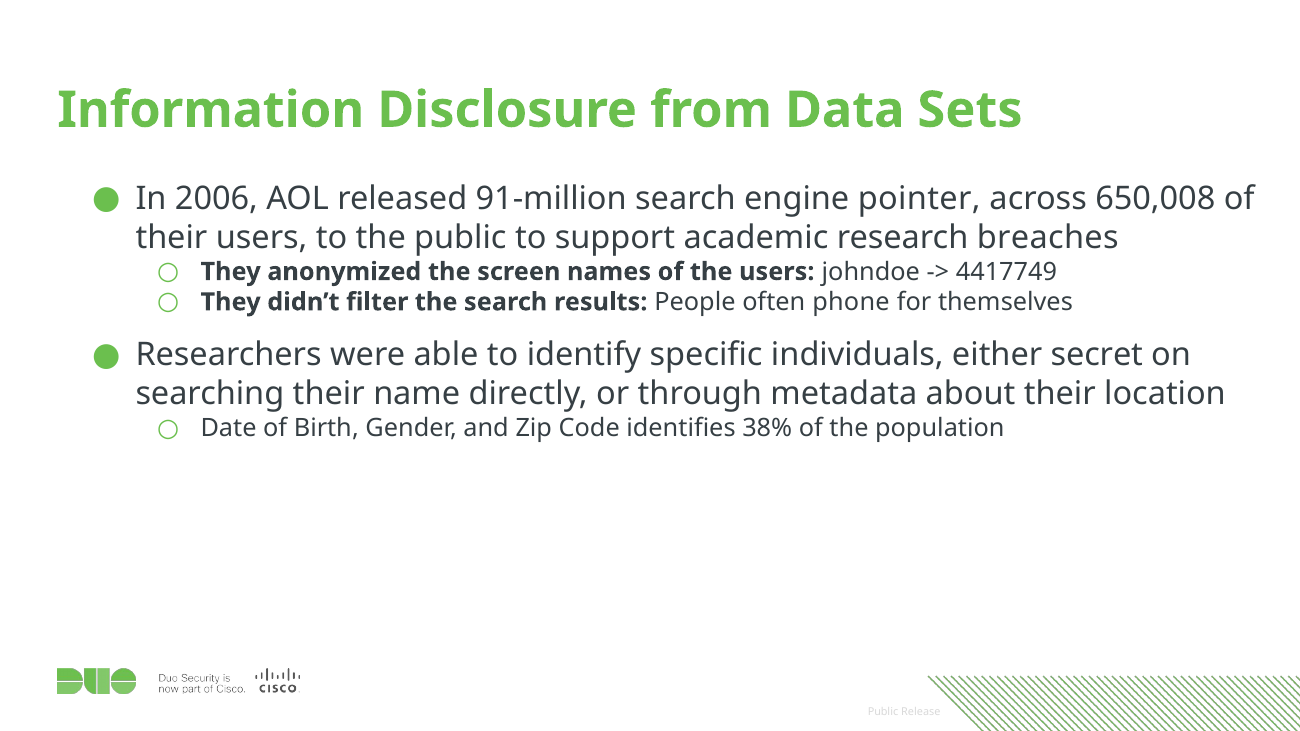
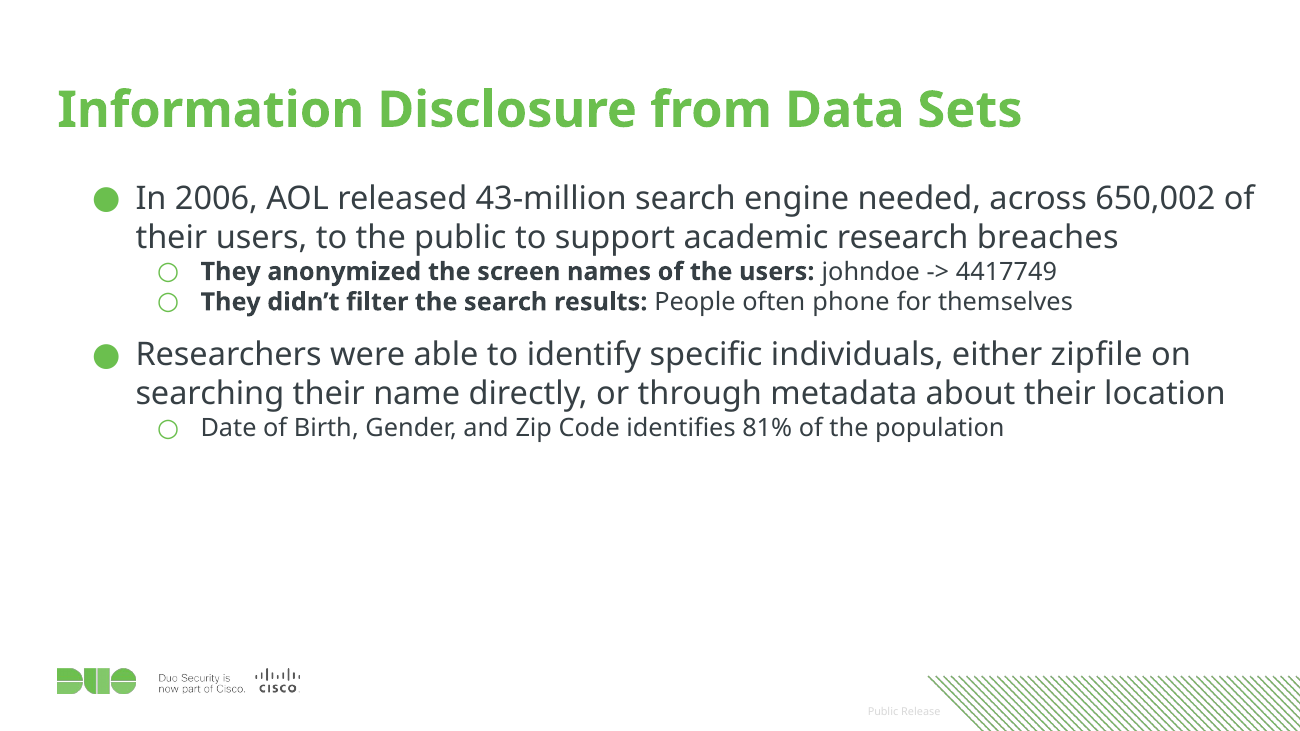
91-million: 91-million -> 43-million
pointer: pointer -> needed
650,008: 650,008 -> 650,002
secret: secret -> zipfile
38%: 38% -> 81%
